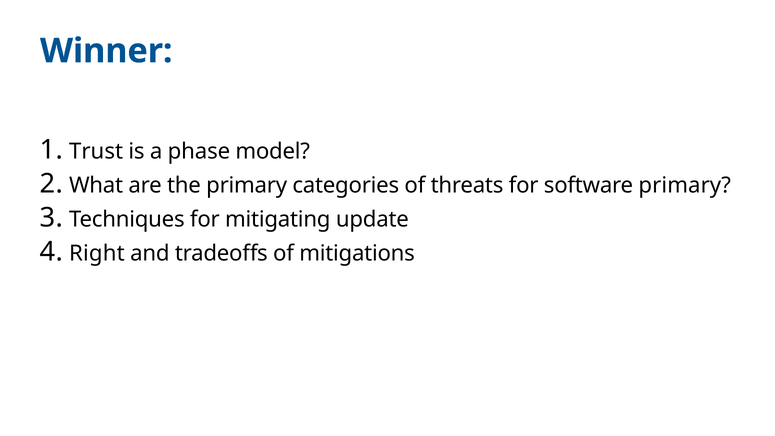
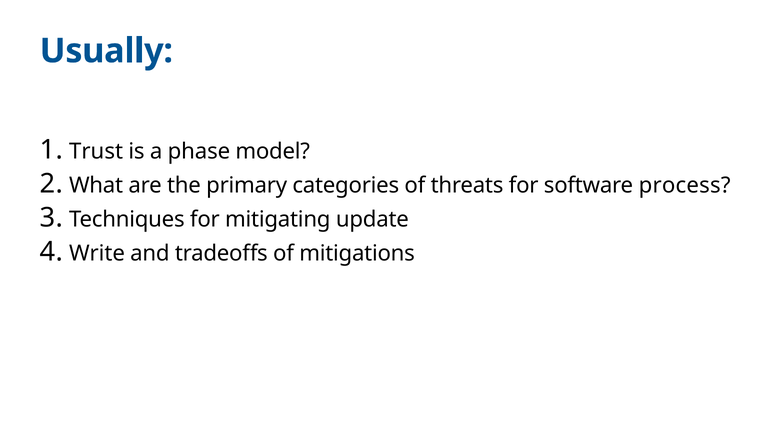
Winner: Winner -> Usually
software primary: primary -> process
Right: Right -> Write
